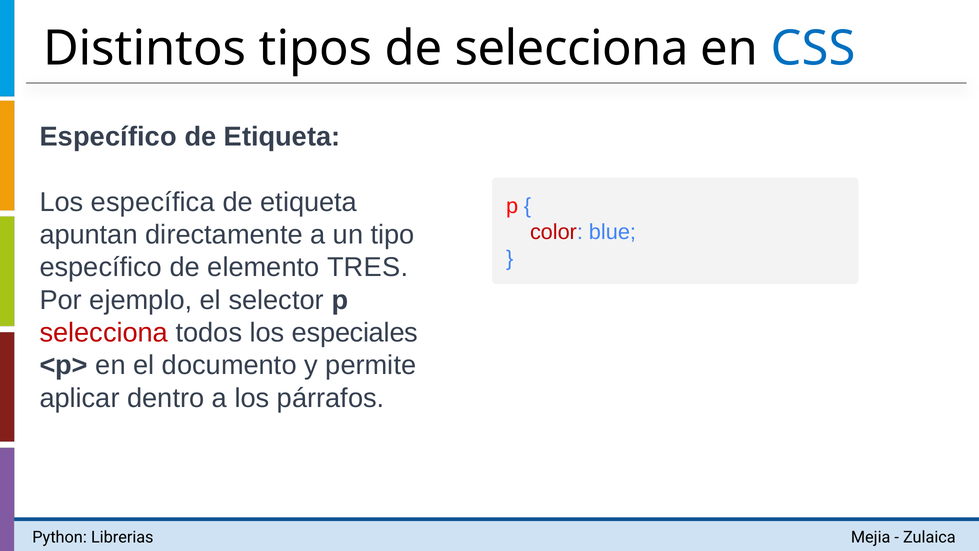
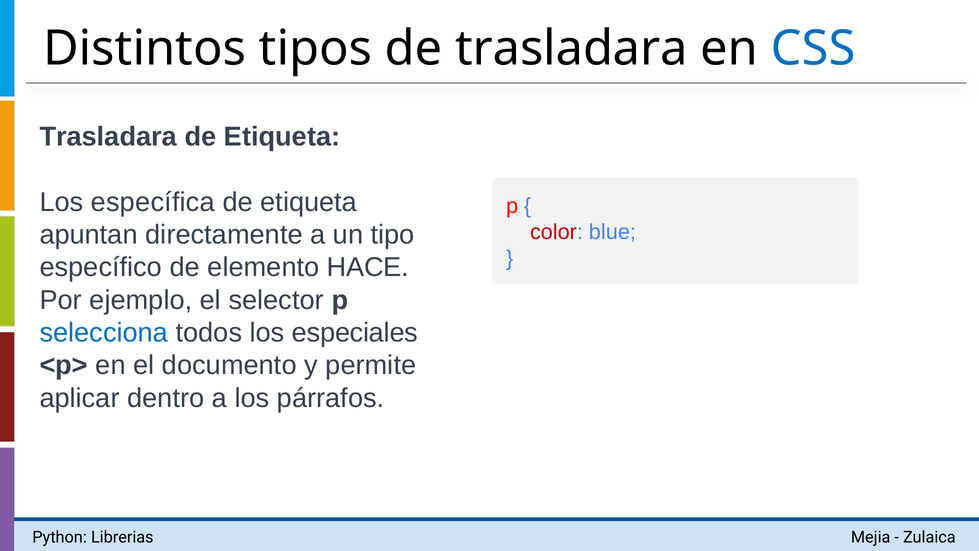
de selecciona: selecciona -> trasladara
Específico at (108, 137): Específico -> Trasladara
TRES: TRES -> HACE
selecciona at (104, 333) colour: red -> blue
